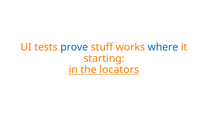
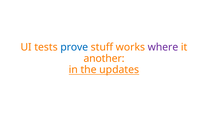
where colour: blue -> purple
starting: starting -> another
locators: locators -> updates
